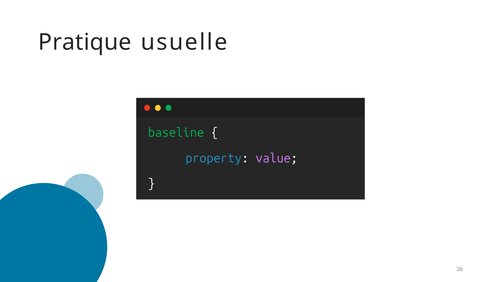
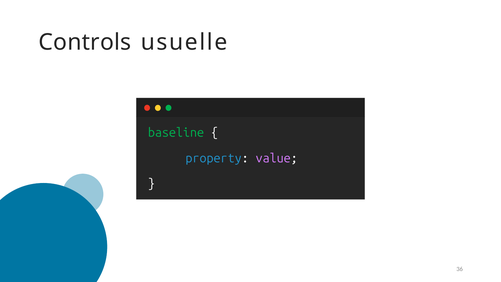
Pratique: Pratique -> Controls
